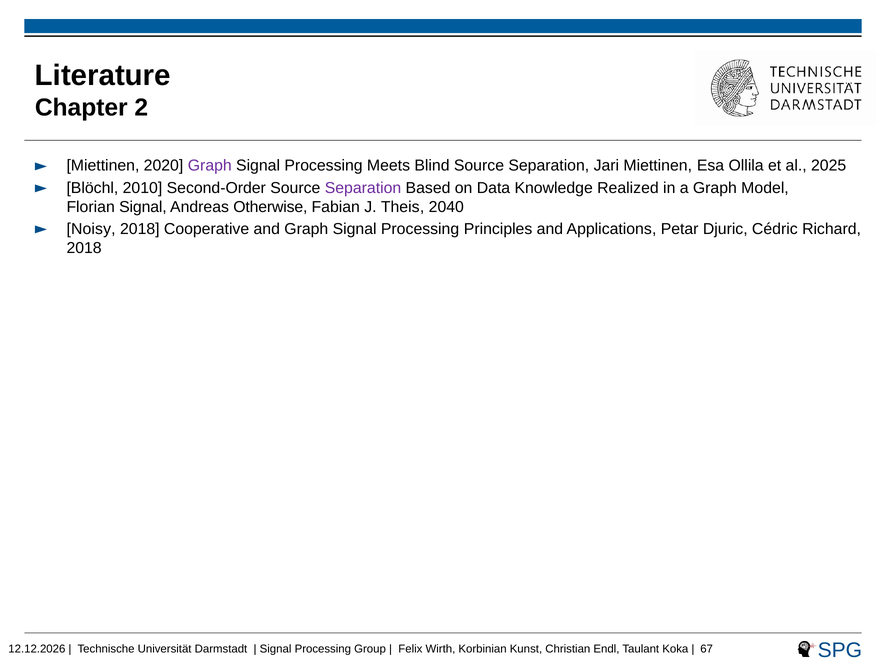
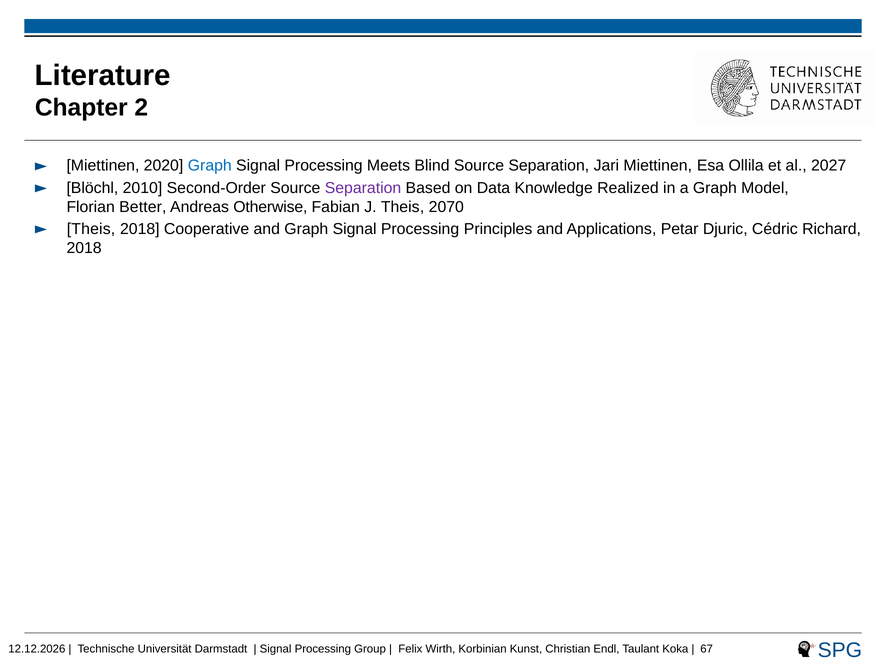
Graph at (210, 166) colour: purple -> blue
2025: 2025 -> 2027
Florian Signal: Signal -> Better
2040: 2040 -> 2070
Noisy at (91, 229): Noisy -> Theis
